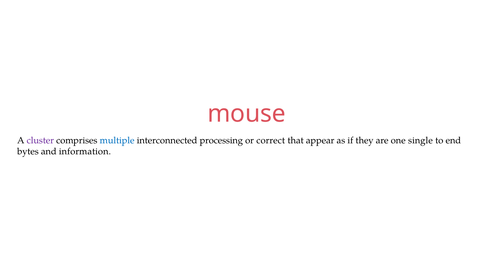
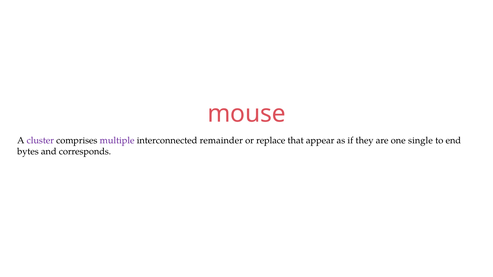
multiple colour: blue -> purple
processing: processing -> remainder
correct: correct -> replace
information: information -> corresponds
